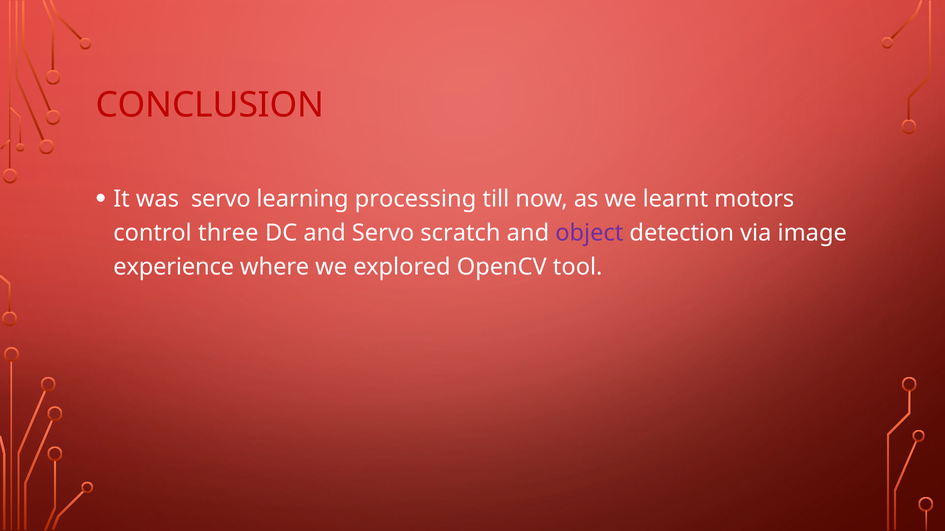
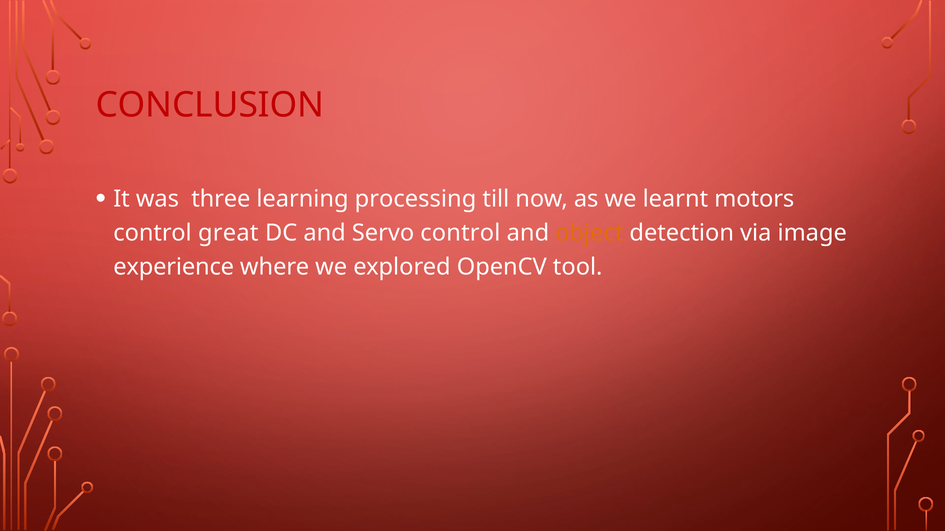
was servo: servo -> three
three: three -> great
Servo scratch: scratch -> control
object colour: purple -> orange
